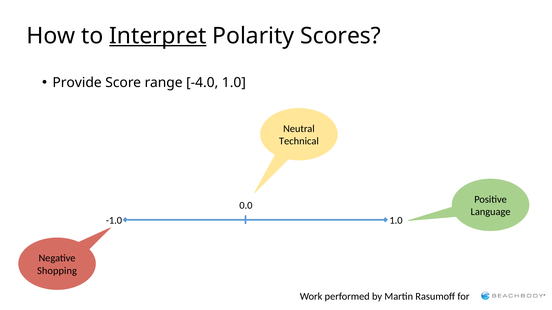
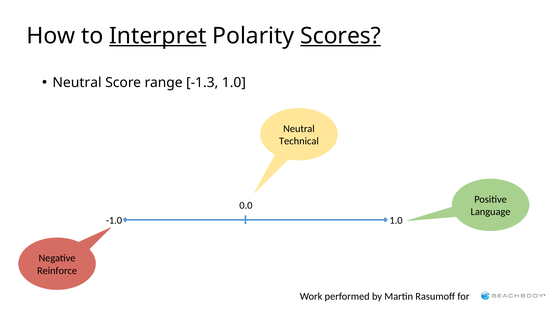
Scores underline: none -> present
Provide at (77, 83): Provide -> Neutral
-4.0: -4.0 -> -1.3
Shopping: Shopping -> Reinforce
